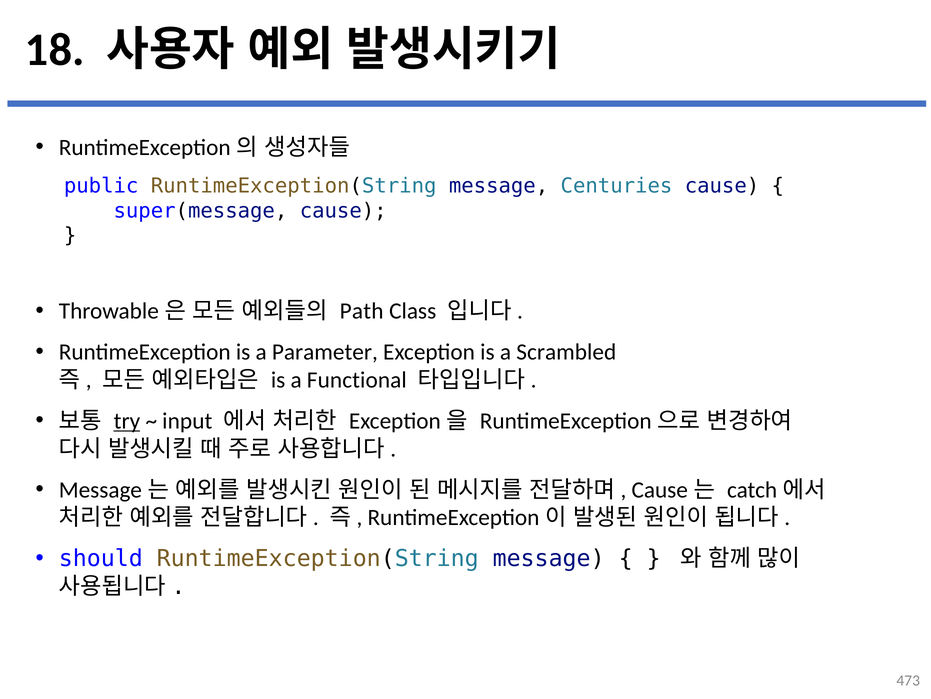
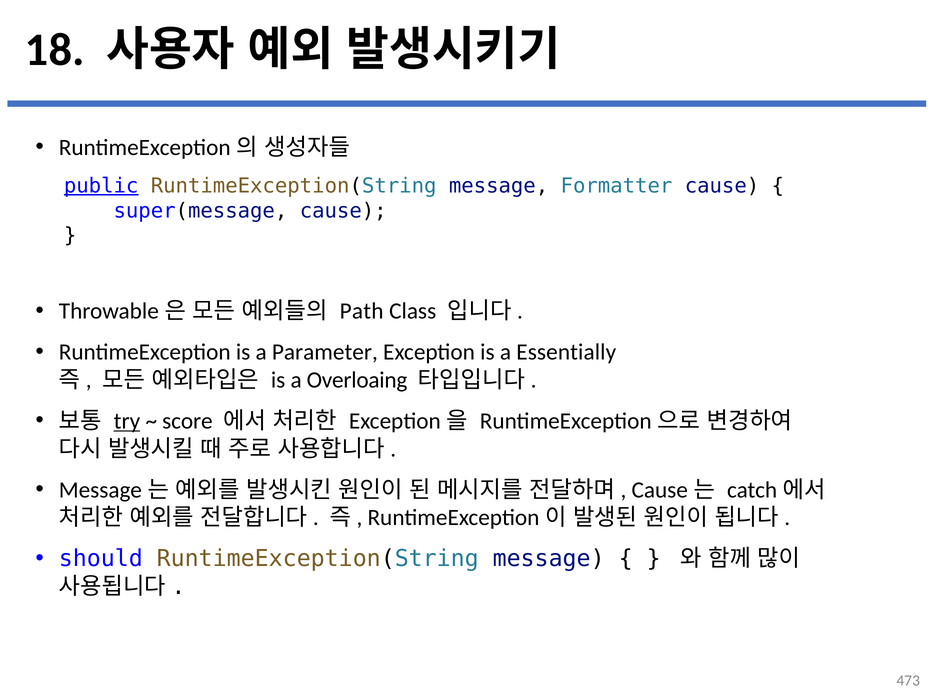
public underline: none -> present
Centuries: Centuries -> Formatter
Scrambled: Scrambled -> Essentially
Functional: Functional -> Overloaing
input: input -> score
